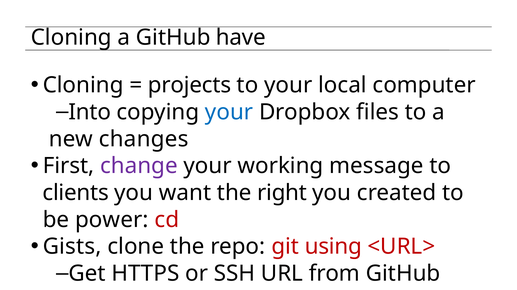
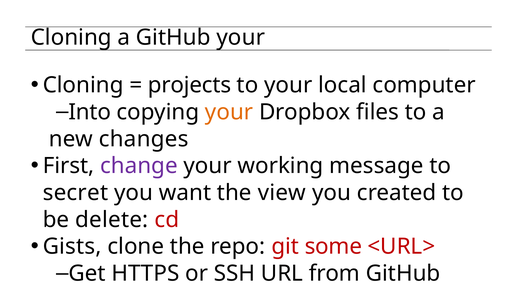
GitHub have: have -> your
your at (229, 112) colour: blue -> orange
clients: clients -> secret
right: right -> view
power: power -> delete
using: using -> some
